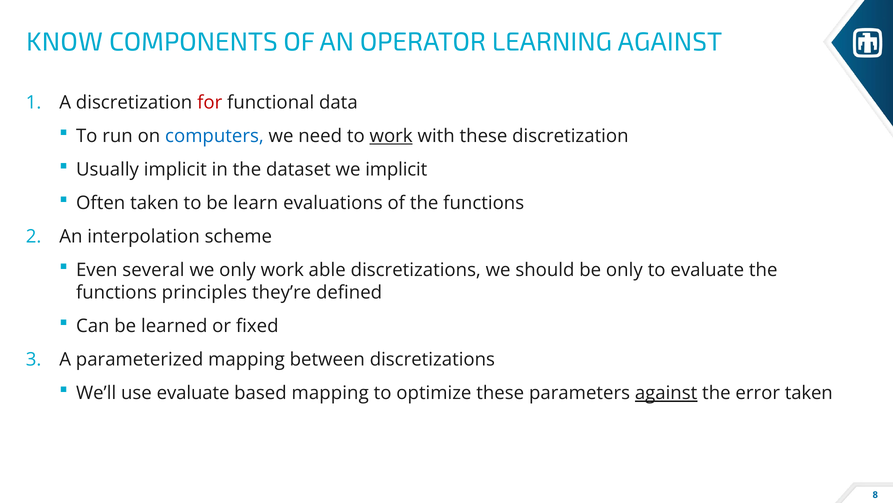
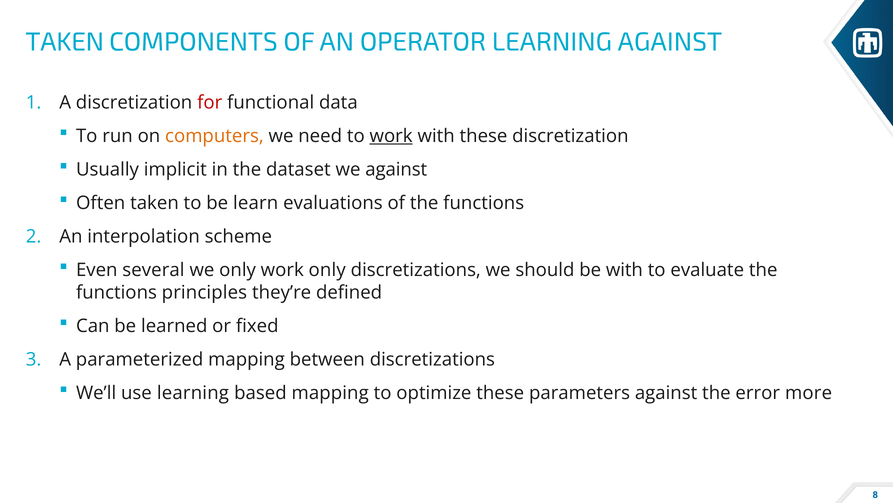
KNOW at (65, 42): KNOW -> TAKEN
computers colour: blue -> orange
we implicit: implicit -> against
work able: able -> only
be only: only -> with
use evaluate: evaluate -> learning
against at (666, 393) underline: present -> none
error taken: taken -> more
